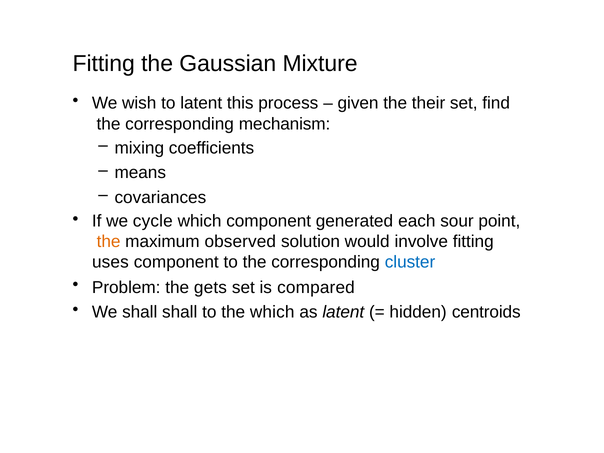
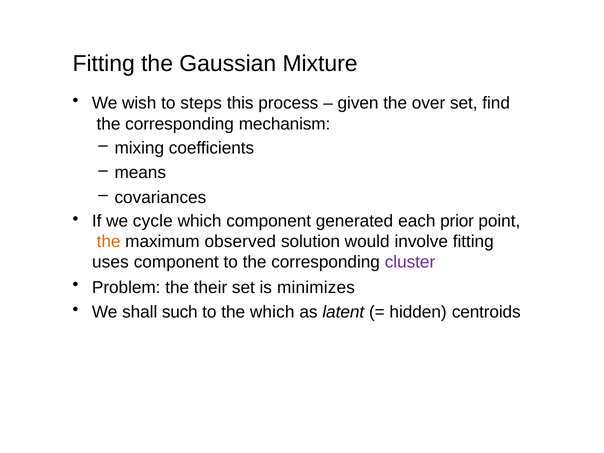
to latent: latent -> steps
their: their -> over
sour: sour -> prior
cluster colour: blue -> purple
gets: gets -> their
compared: compared -> minimizes
shall shall: shall -> such
